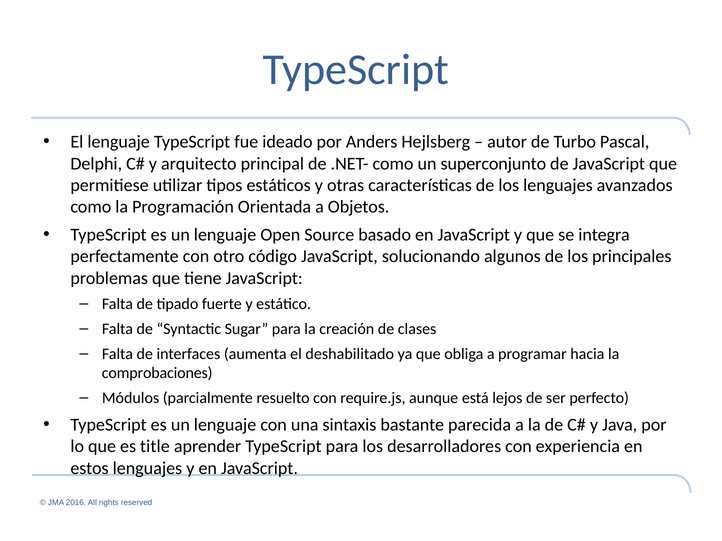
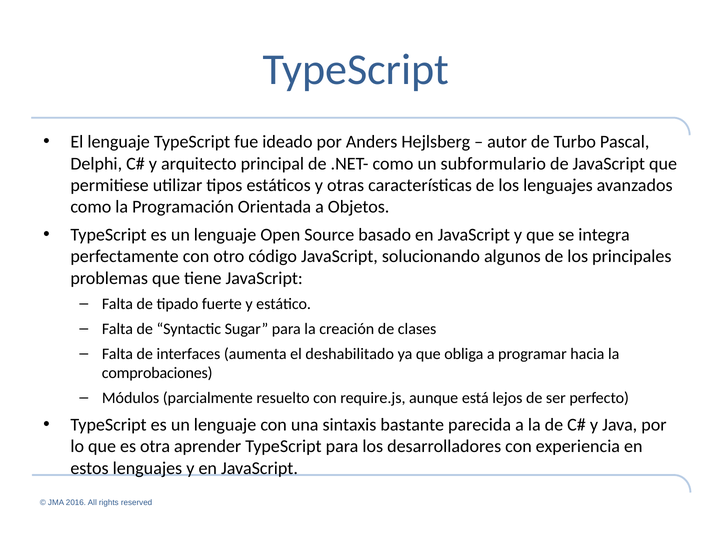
superconjunto: superconjunto -> subformulario
title: title -> otra
